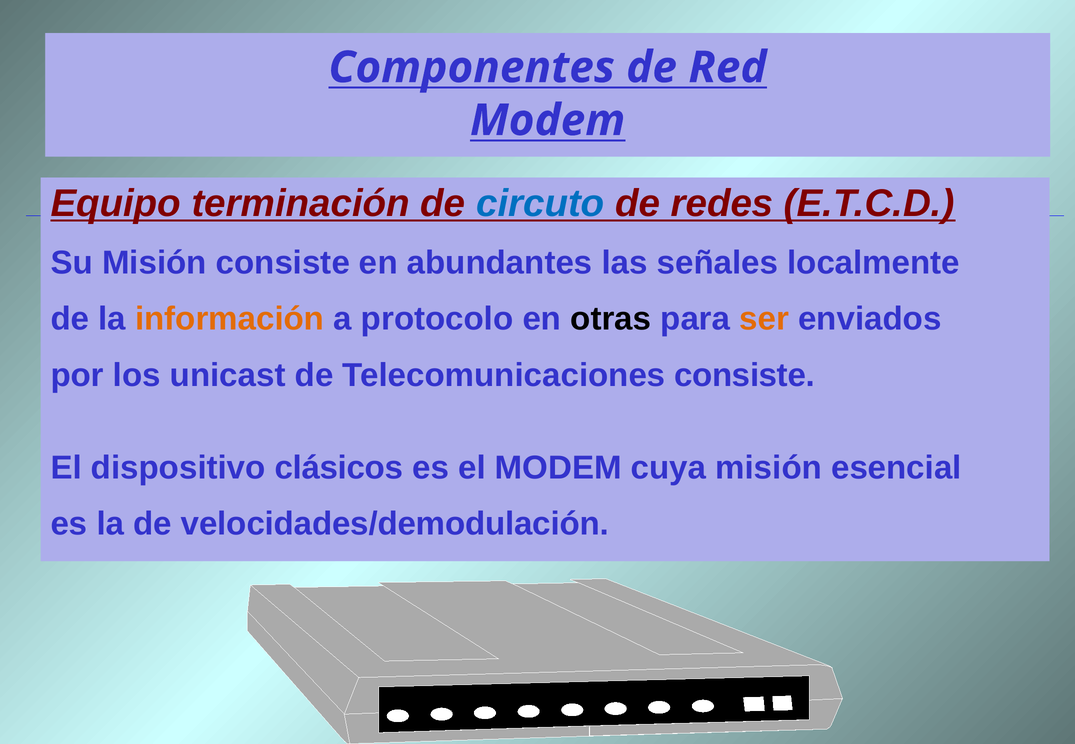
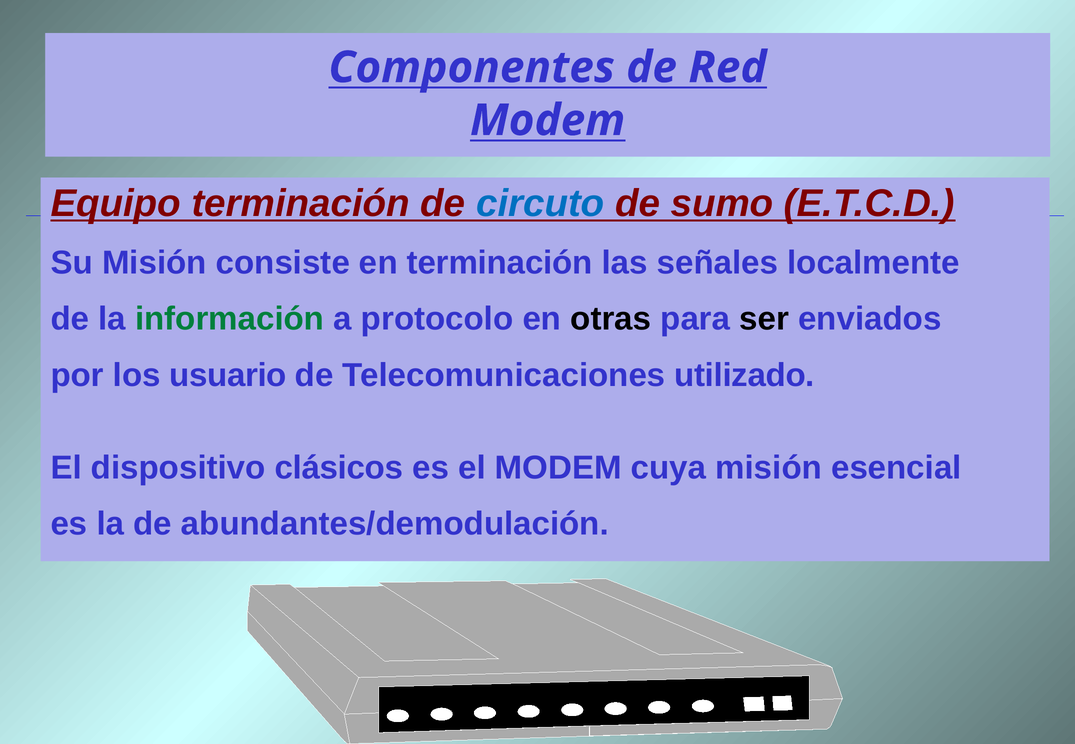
redes: redes -> sumo
en abundantes: abundantes -> terminación
información colour: orange -> green
ser colour: orange -> black
unicast: unicast -> usuario
Telecomunicaciones consiste: consiste -> utilizado
velocidades/demodulación: velocidades/demodulación -> abundantes/demodulación
